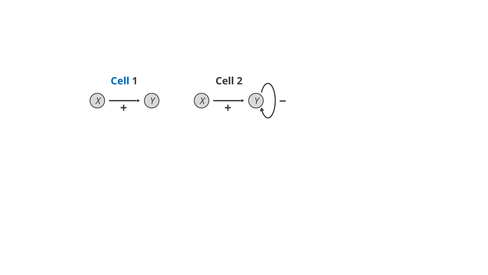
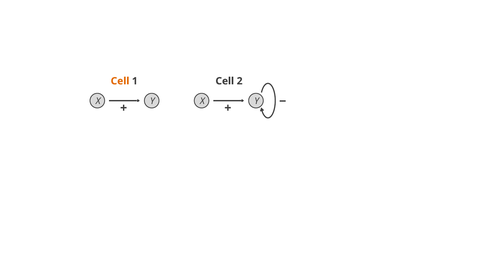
Cell at (120, 81) colour: blue -> orange
